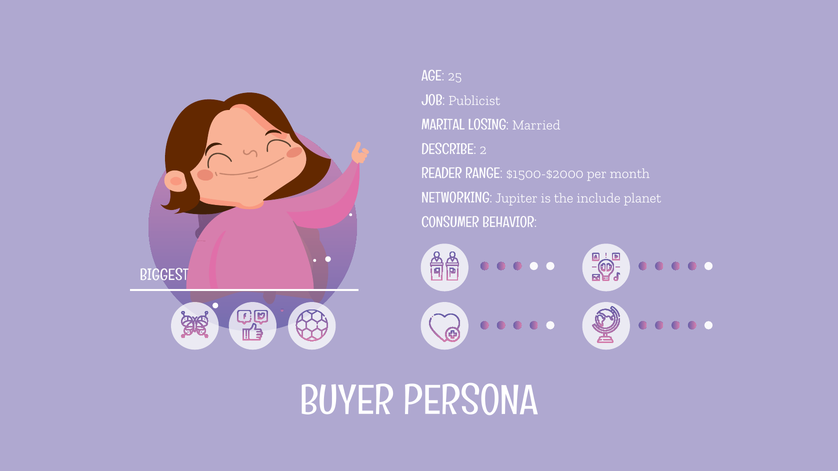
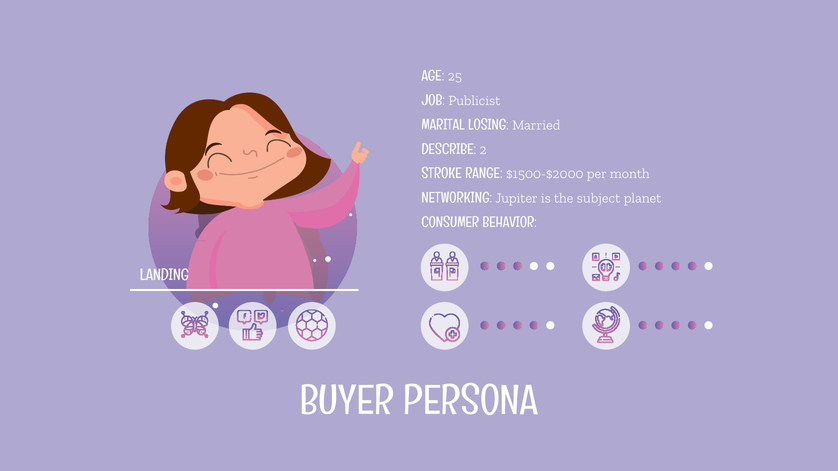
READER: READER -> STROKE
include: include -> subject
BIGGEST: BIGGEST -> LANDING
